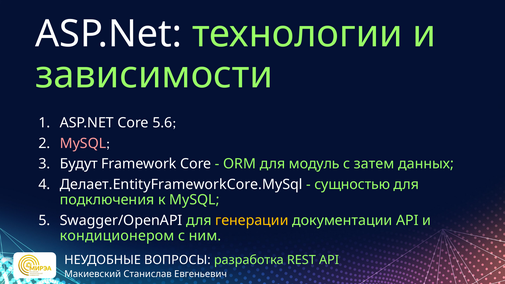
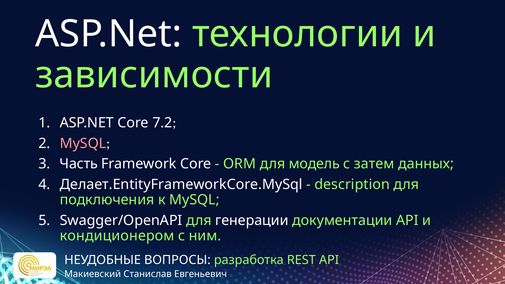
5.6: 5.6 -> 7.2
Будут: Будут -> Часть
модуль: модуль -> модель
сущностью: сущностью -> description
генерации colour: yellow -> white
